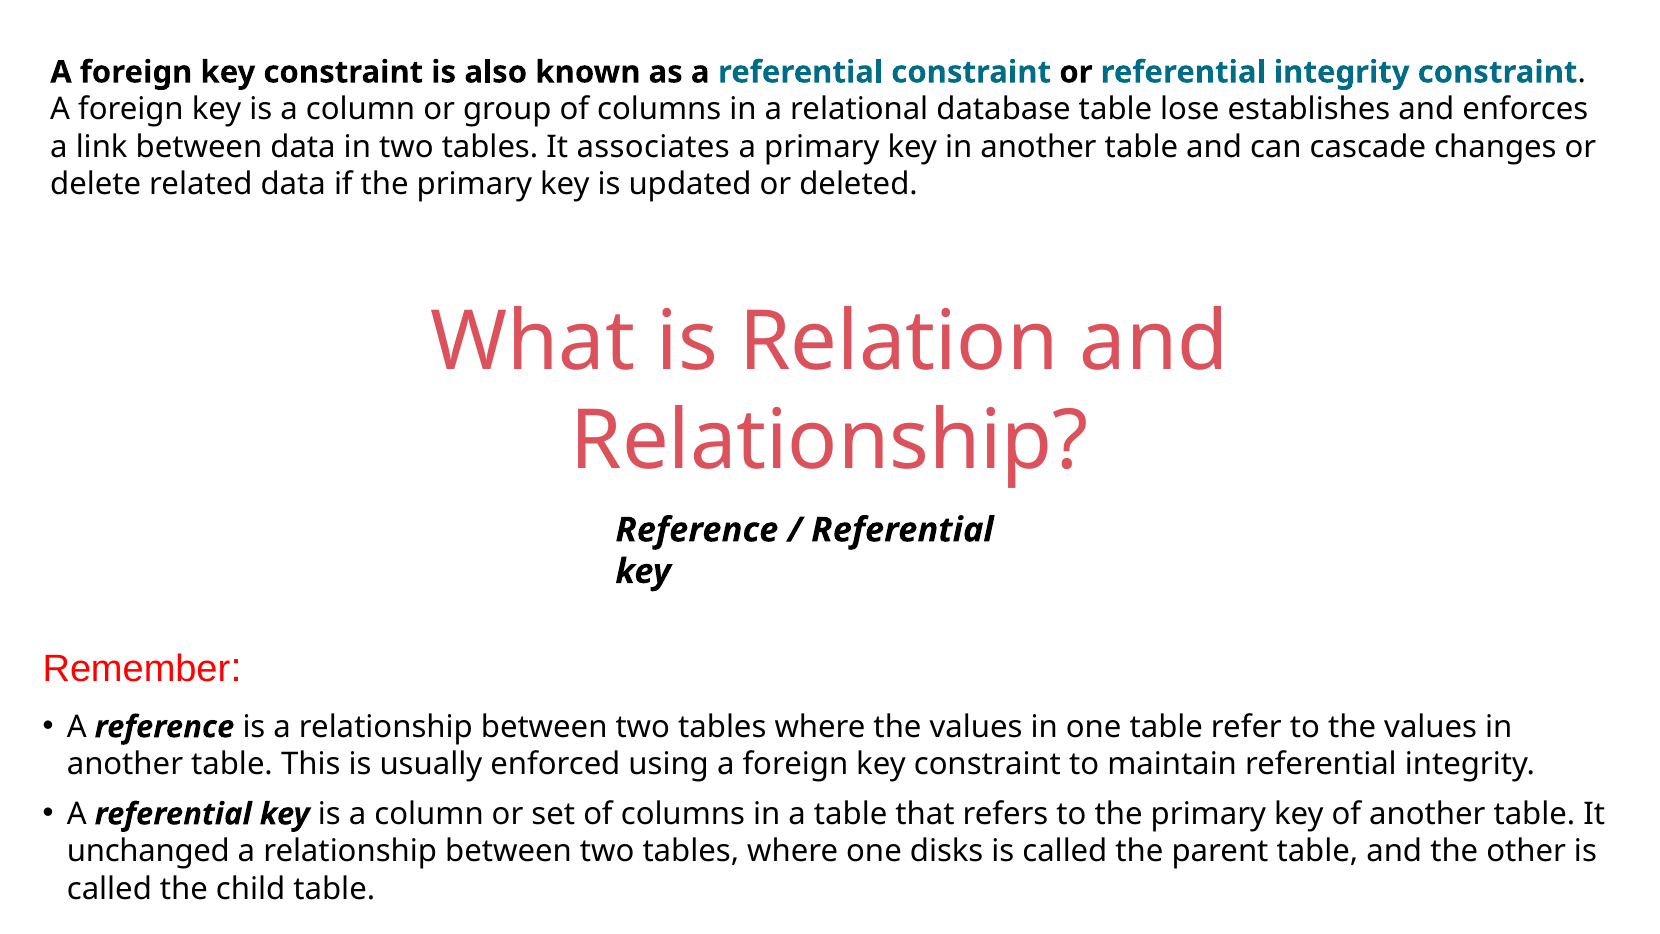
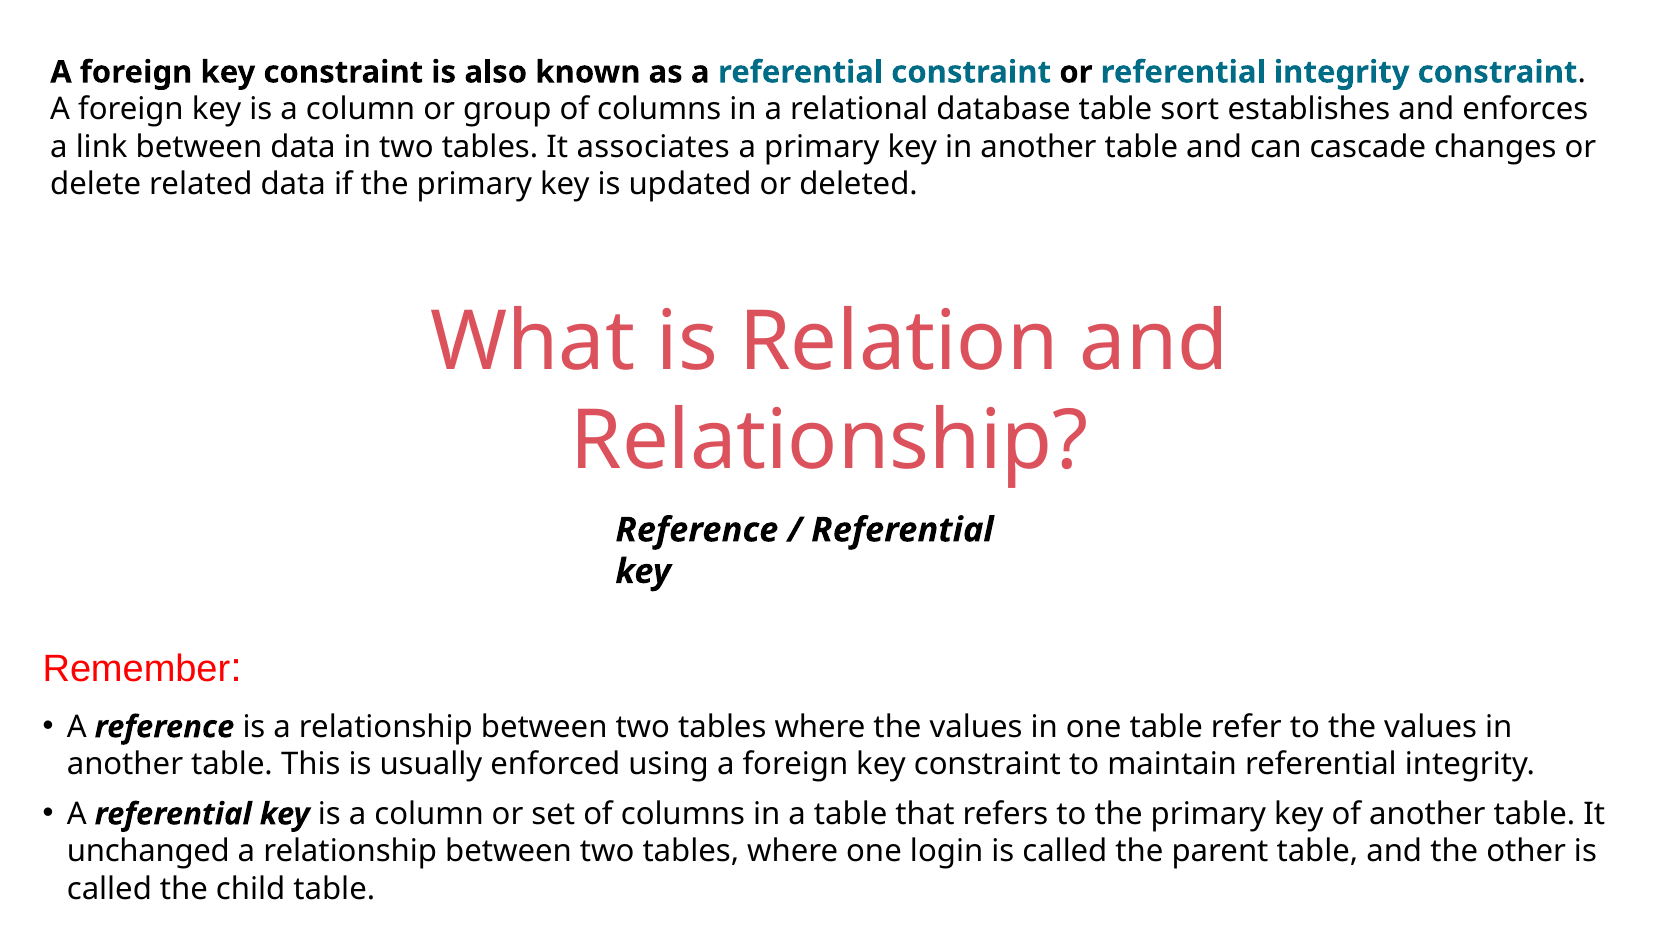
lose: lose -> sort
disks: disks -> login
